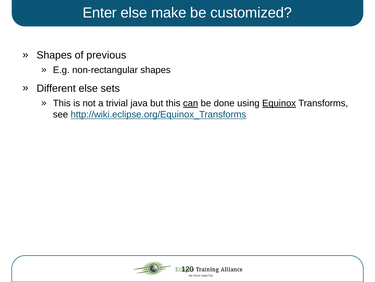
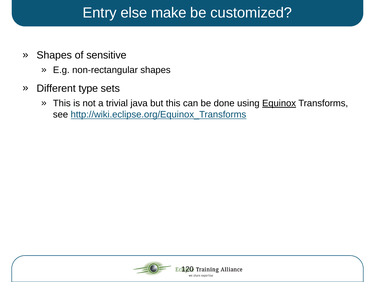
Enter: Enter -> Entry
previous: previous -> sensitive
Different else: else -> type
can underline: present -> none
